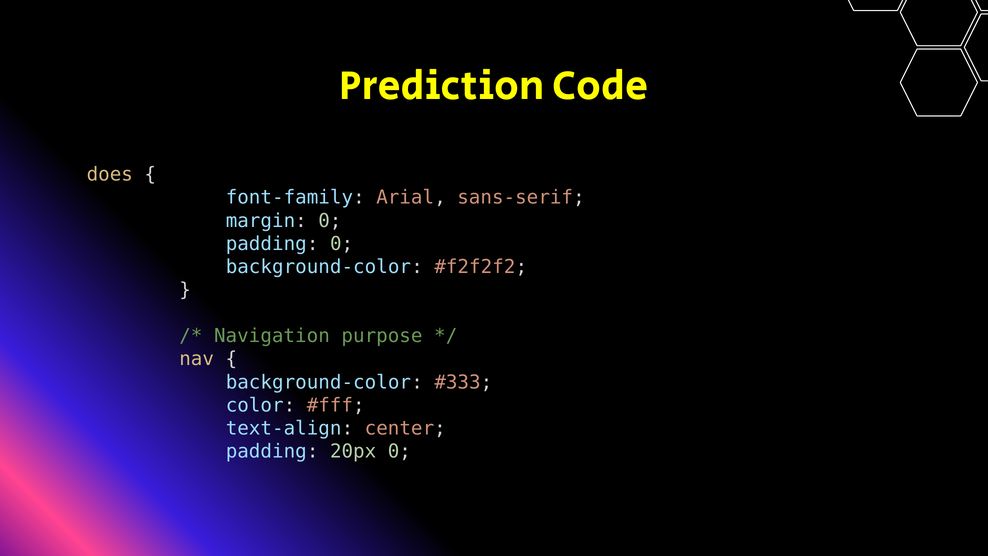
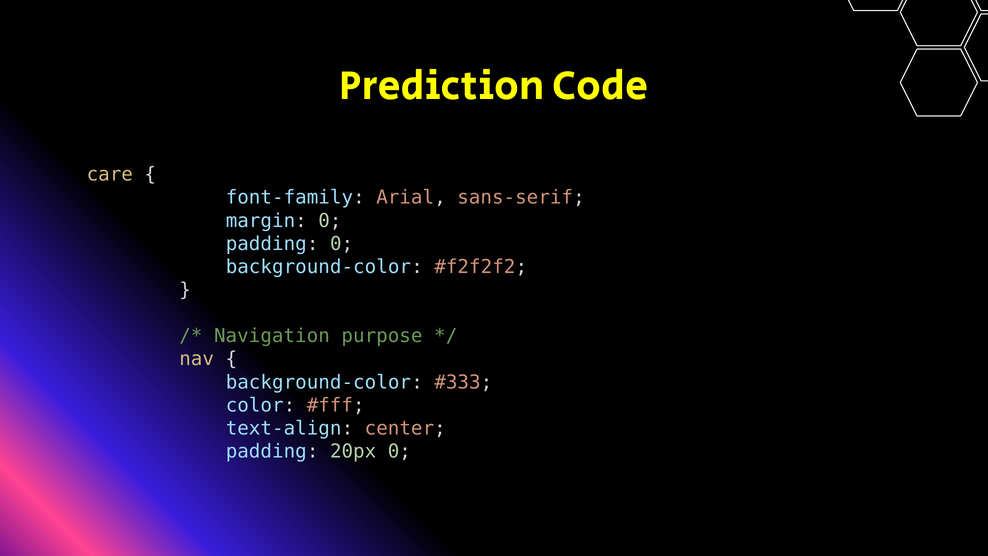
does: does -> care
